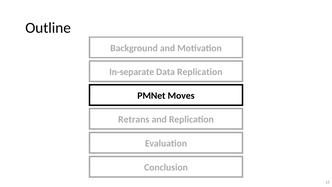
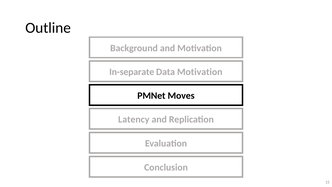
Data Replication: Replication -> Motivation
Retrans: Retrans -> Latency
